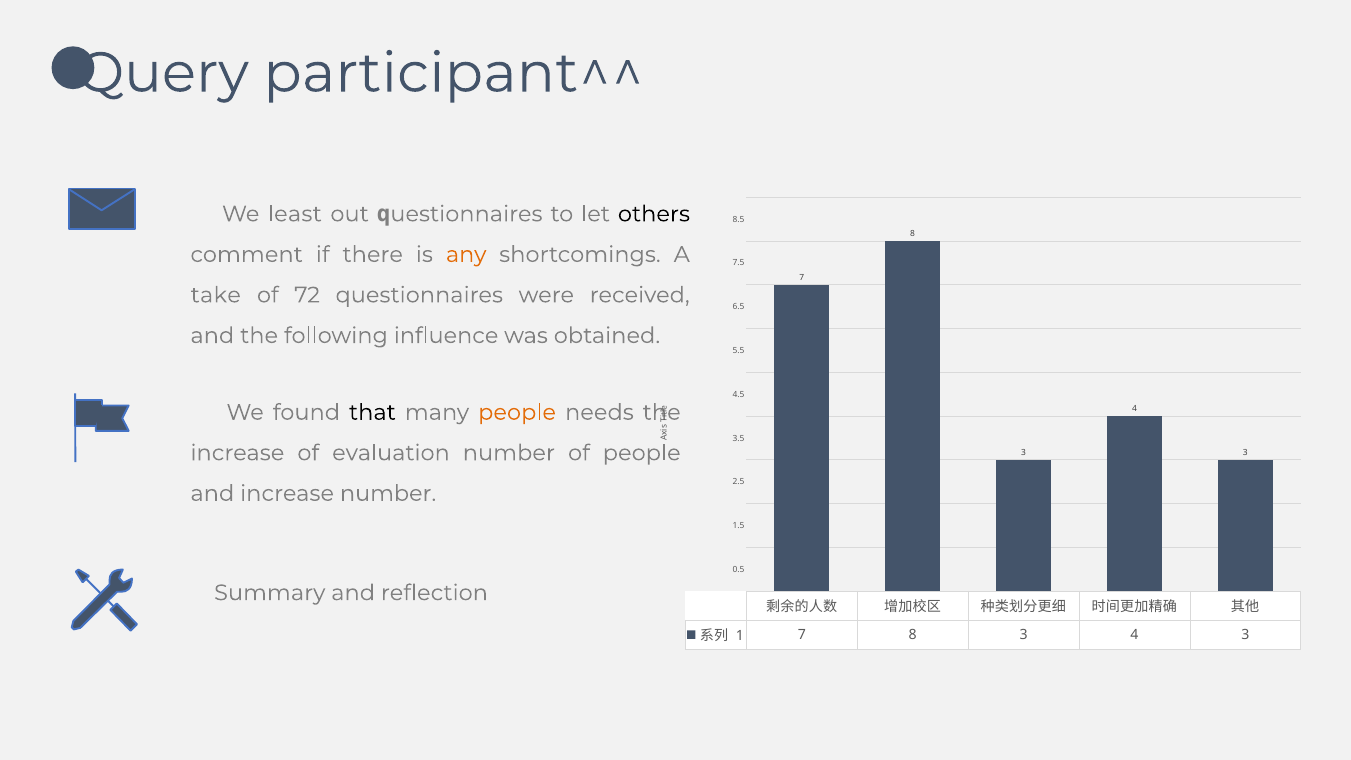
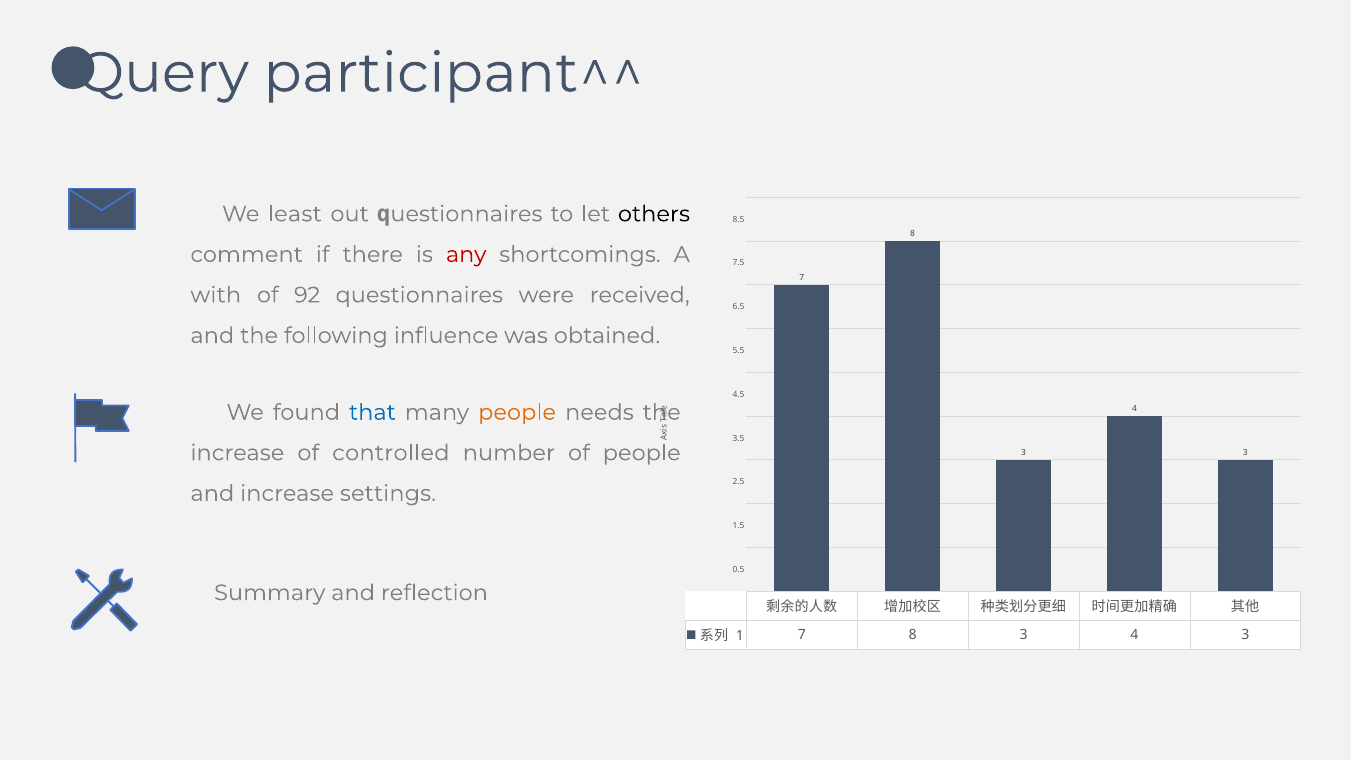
any colour: orange -> red
take: take -> with
72: 72 -> 92
that colour: black -> blue
evaluation: evaluation -> controlled
increase number: number -> settings
